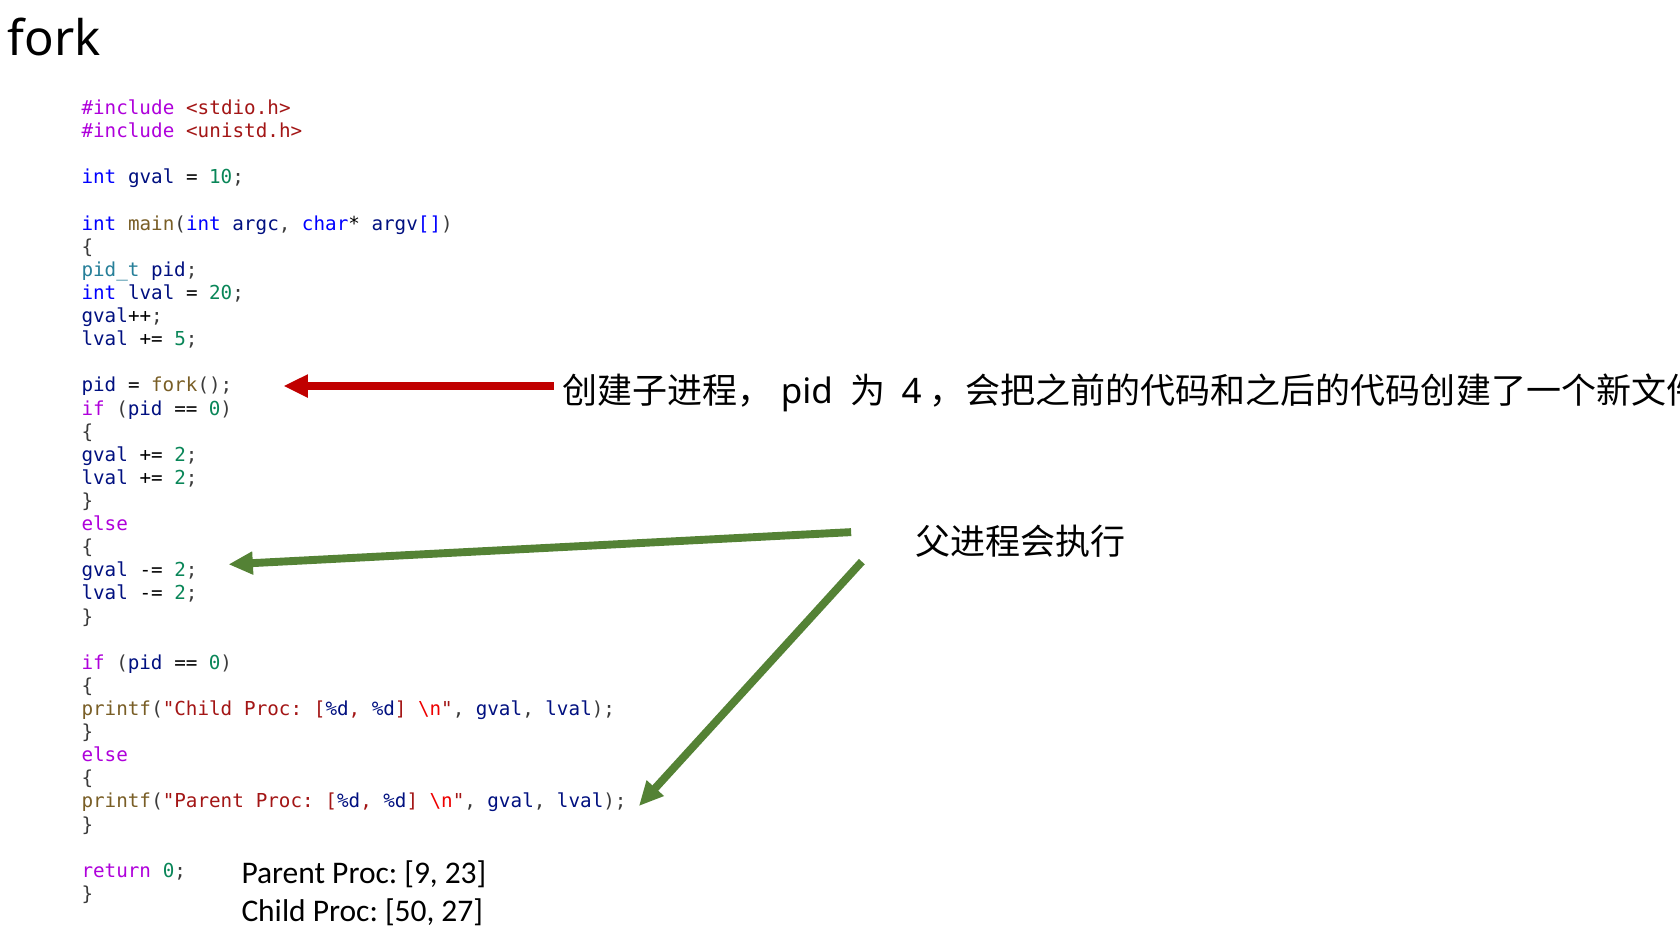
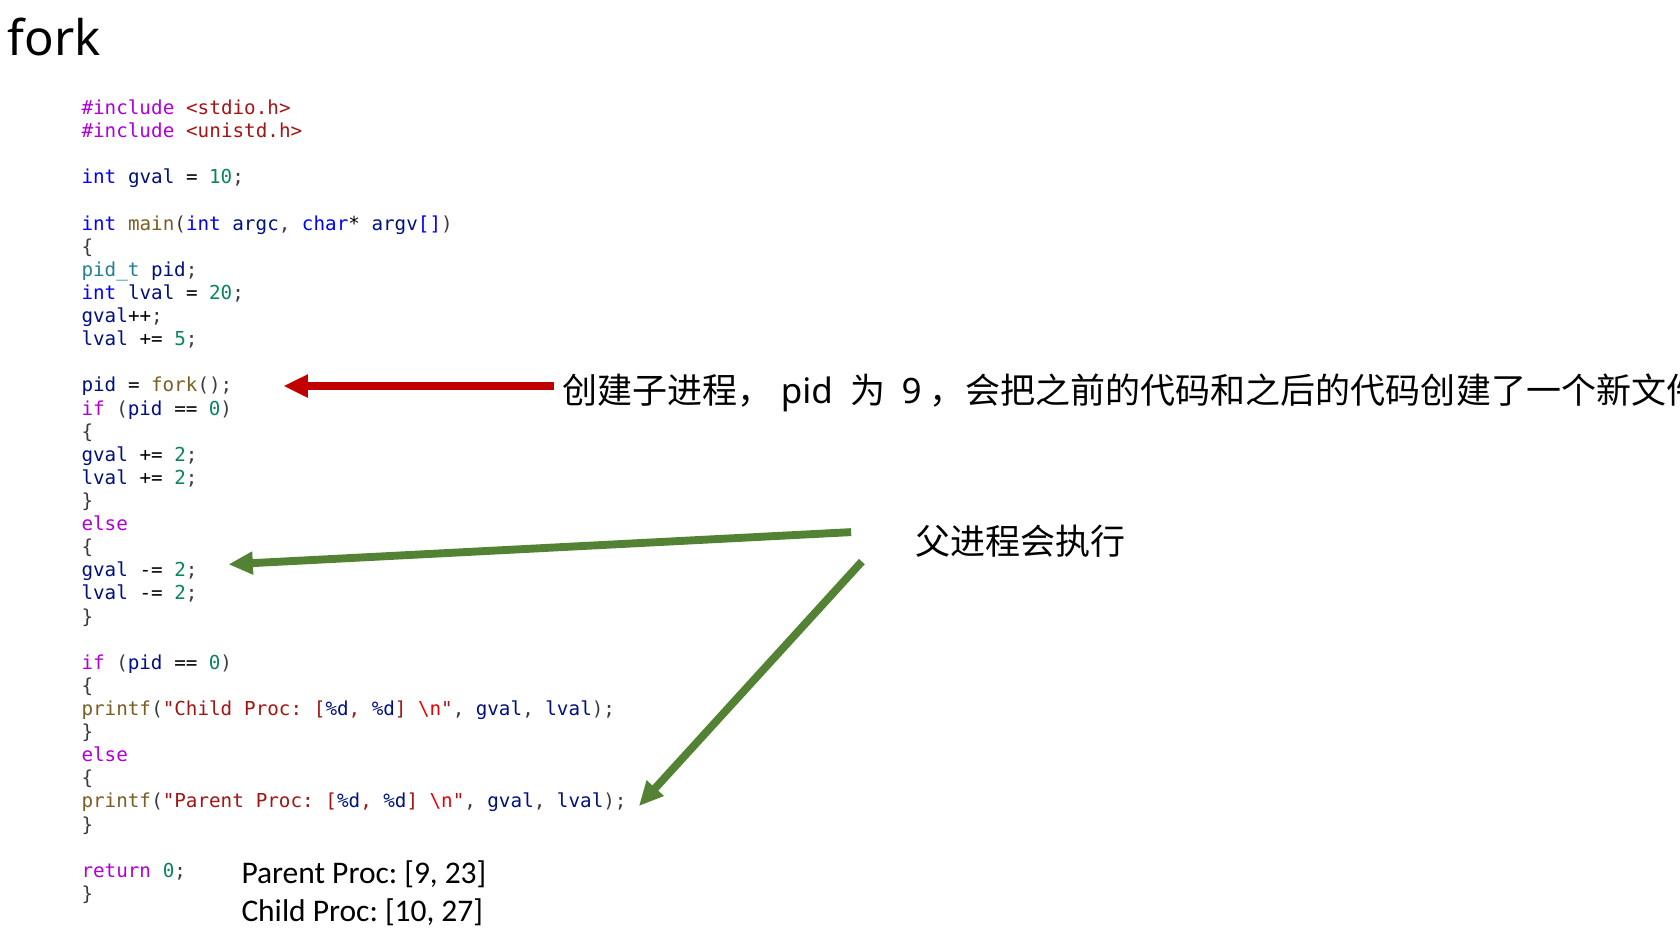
4 at (912, 392): 4 -> 9
Proc 50: 50 -> 10
